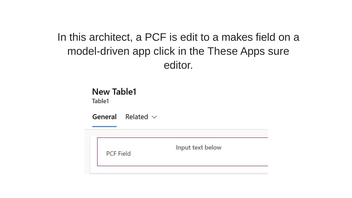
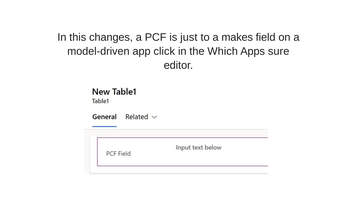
architect: architect -> changes
edit: edit -> just
These: These -> Which
